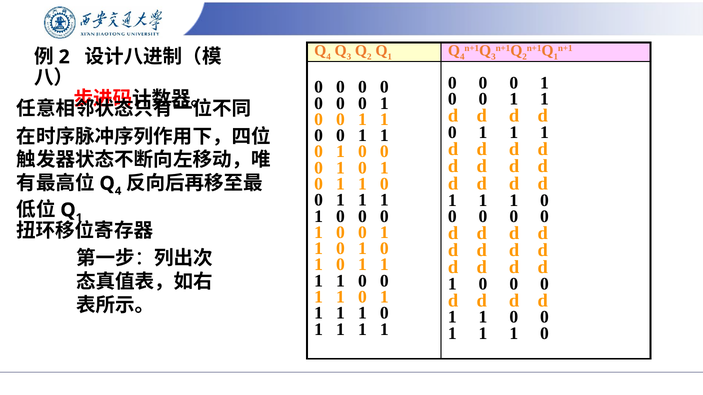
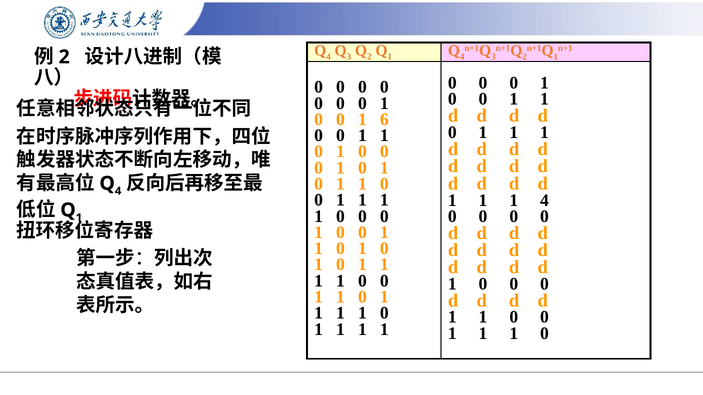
1 at (384, 119): 1 -> 6
0 at (544, 201): 0 -> 4
